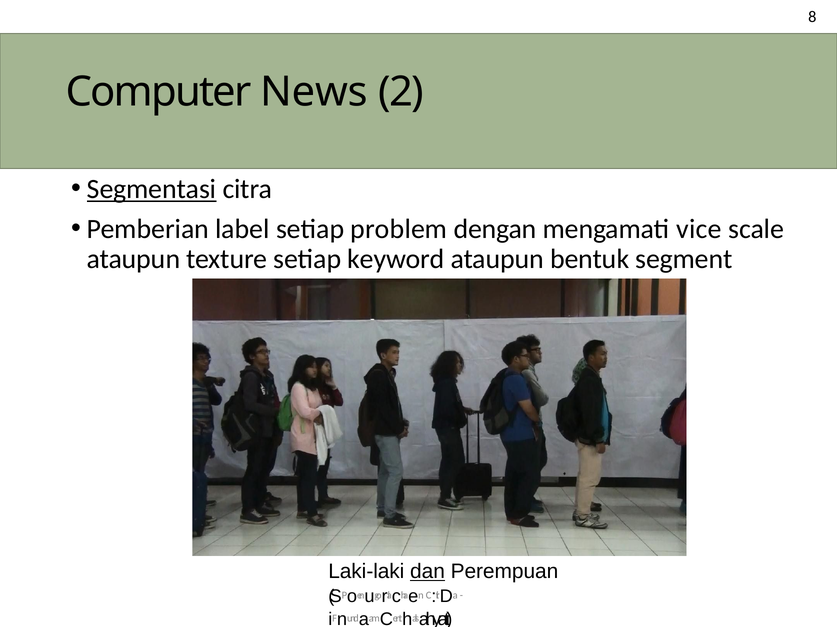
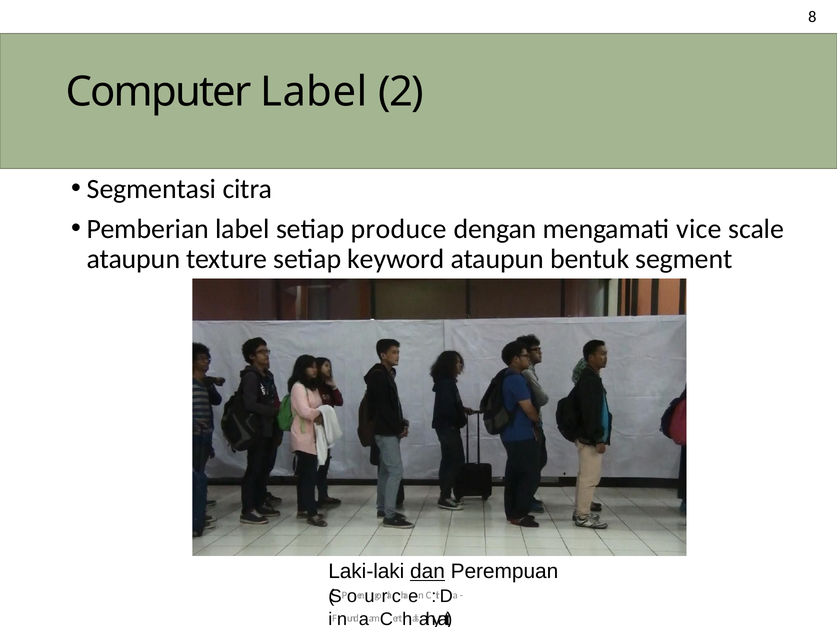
Computer News: News -> Label
Segmentasi underline: present -> none
problem: problem -> produce
